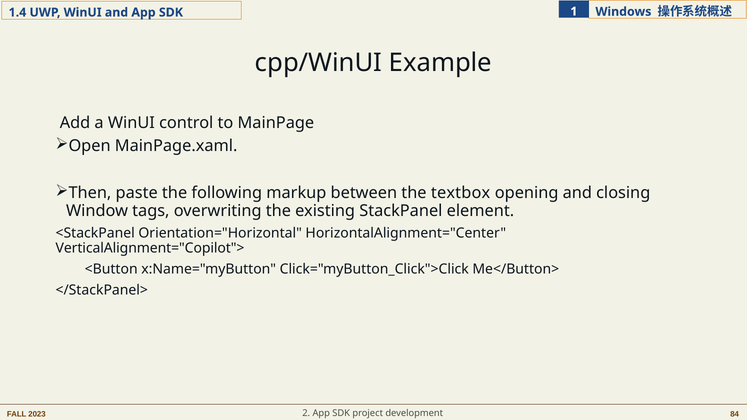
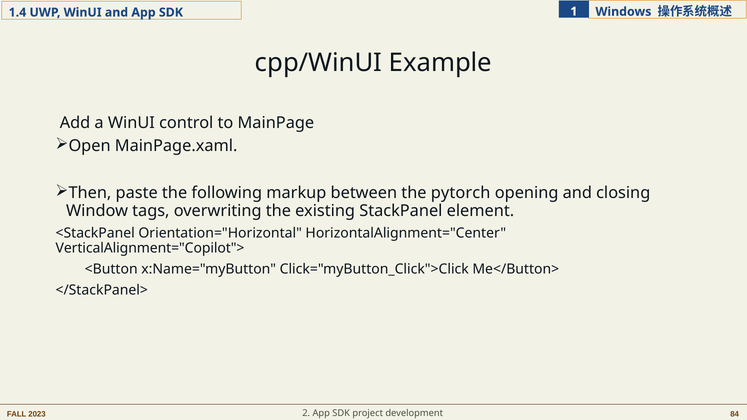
textbox: textbox -> pytorch
